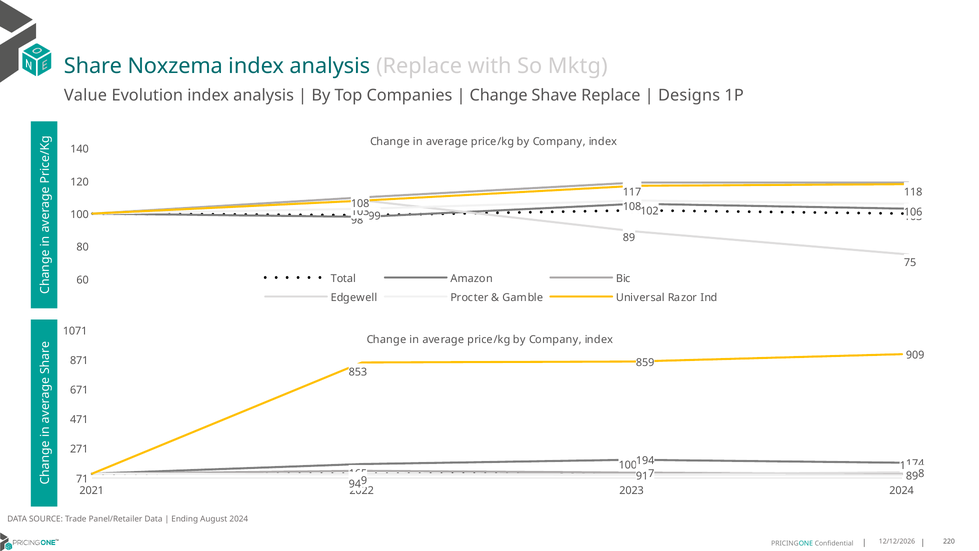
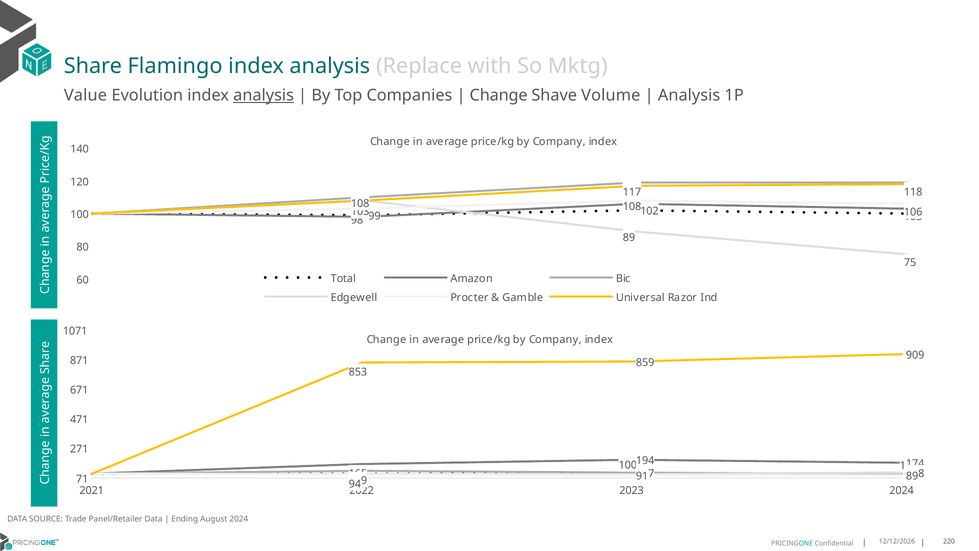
Noxzema: Noxzema -> Flamingo
analysis at (264, 95) underline: none -> present
Shave Replace: Replace -> Volume
Designs at (689, 95): Designs -> Analysis
